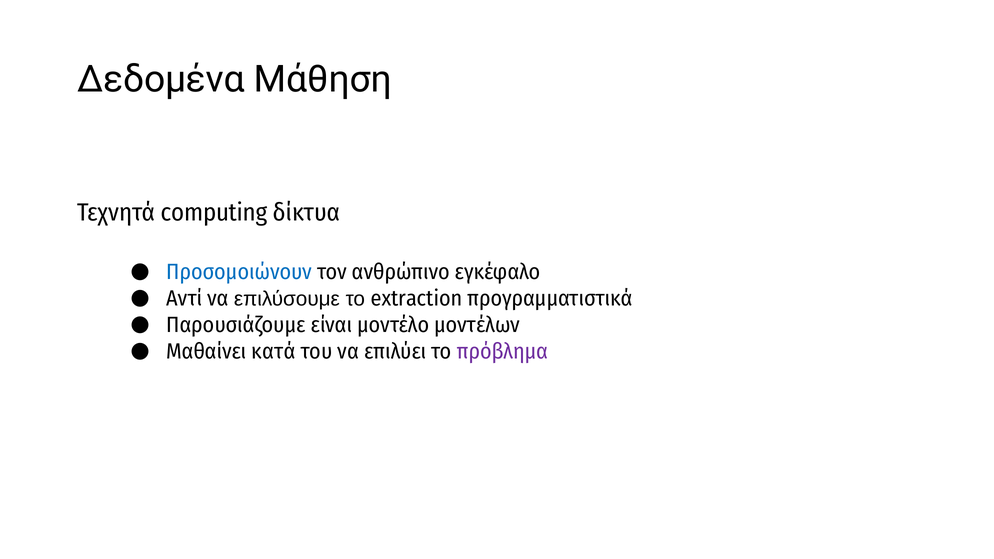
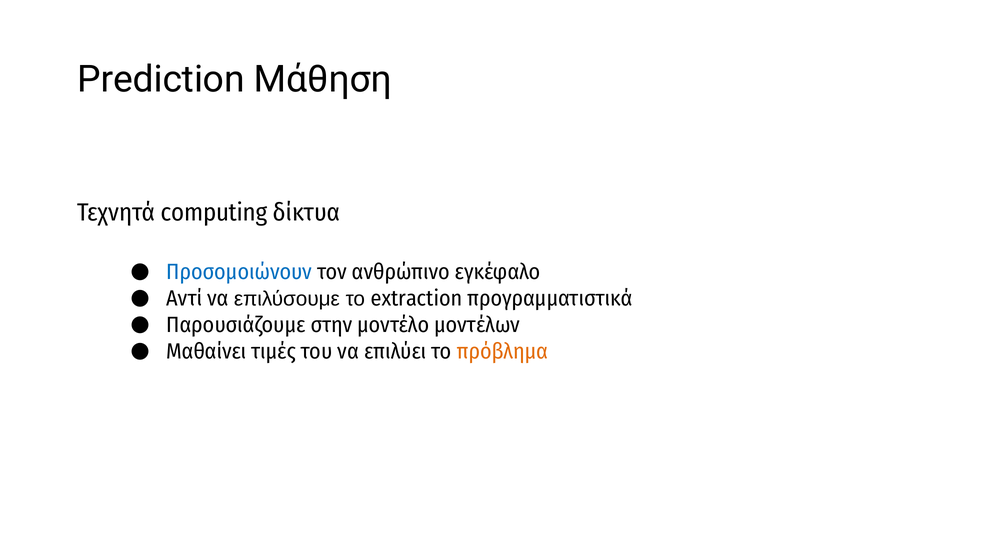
Δεδομένα: Δεδομένα -> Prediction
είναι: είναι -> στην
κατά: κατά -> τιμές
πρόβλημα colour: purple -> orange
